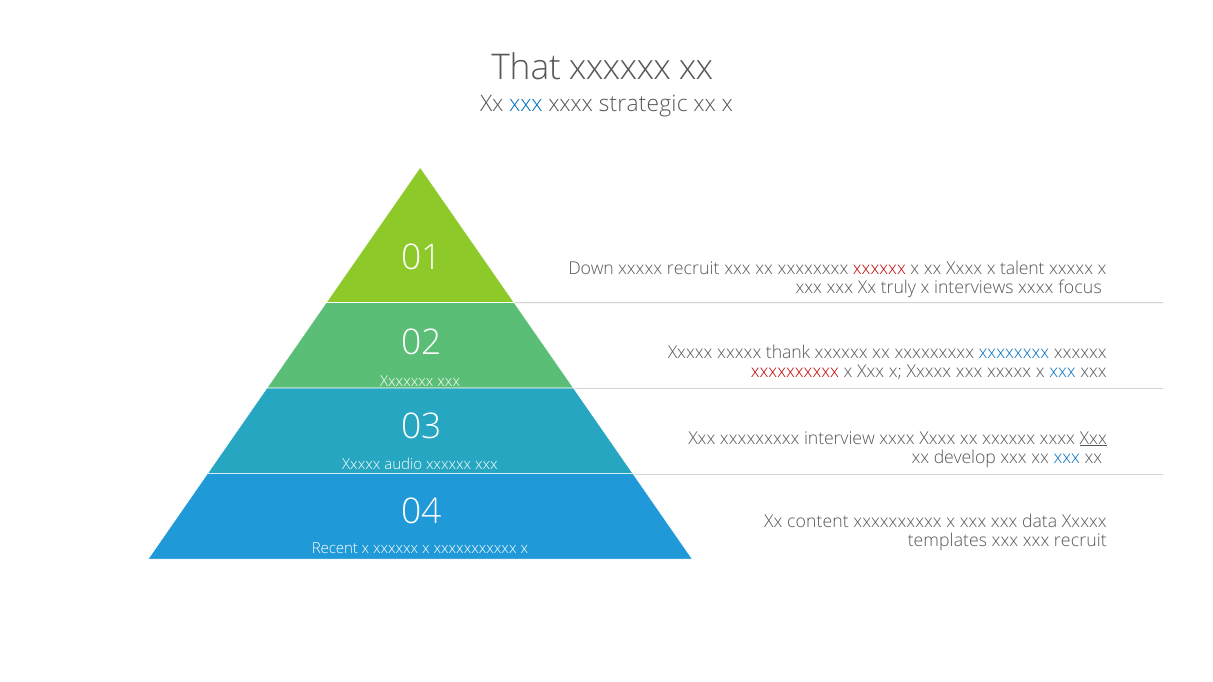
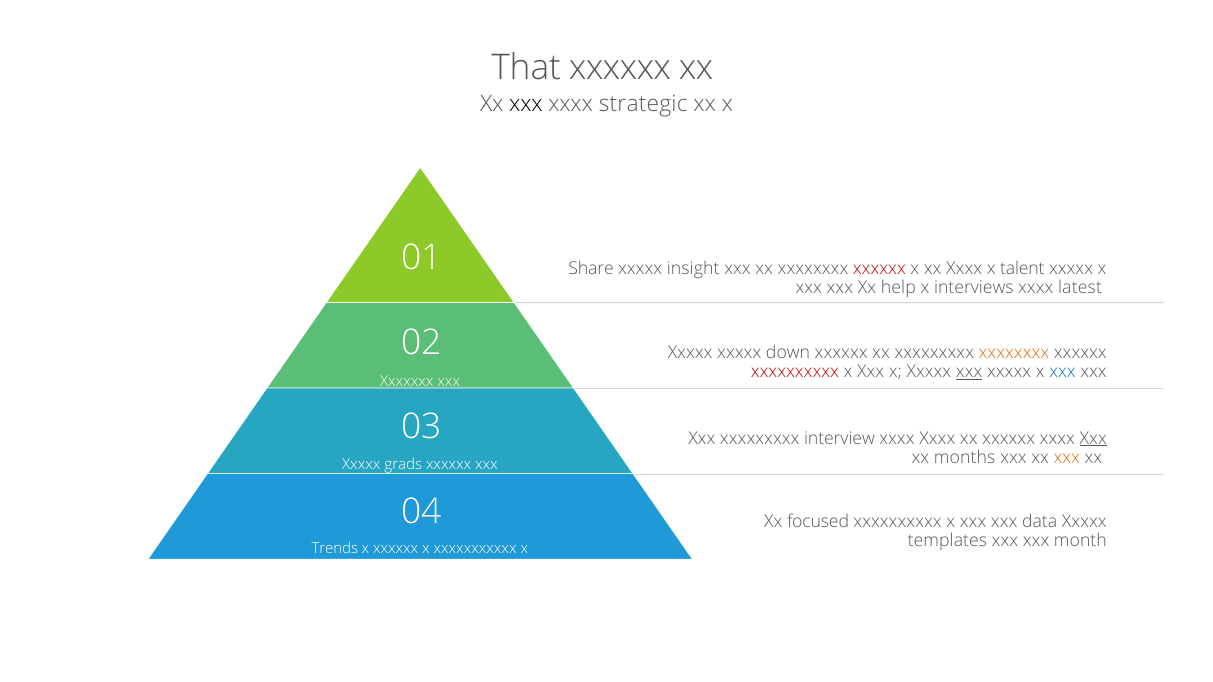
xxx at (526, 104) colour: blue -> black
Down: Down -> Share
xxxxx recruit: recruit -> insight
truly: truly -> help
focus: focus -> latest
thank: thank -> down
xxxxxxxx at (1014, 353) colour: blue -> orange
xxx at (969, 372) underline: none -> present
develop: develop -> months
xxx at (1067, 458) colour: blue -> orange
audio: audio -> grads
content: content -> focused
xxx recruit: recruit -> month
Recent: Recent -> Trends
